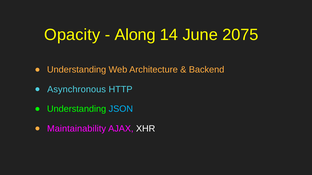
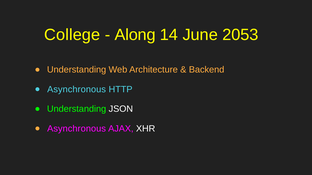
Opacity: Opacity -> College
2075: 2075 -> 2053
JSON colour: light blue -> white
Maintainability at (77, 129): Maintainability -> Asynchronous
